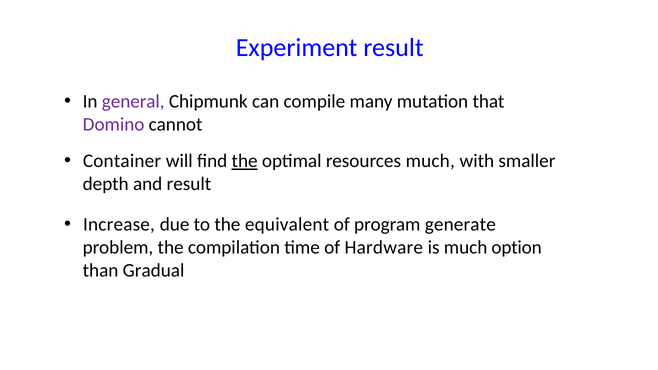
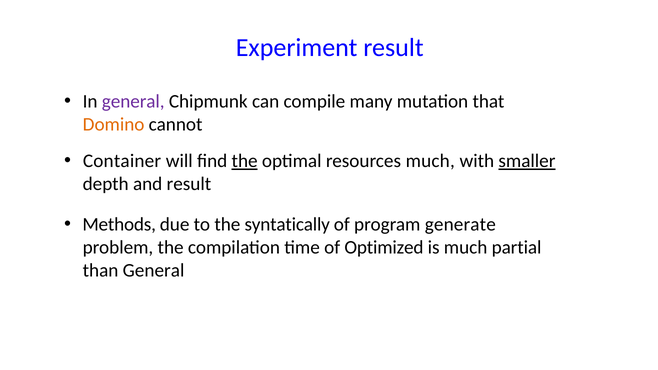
Domino colour: purple -> orange
smaller underline: none -> present
Increase: Increase -> Methods
equivalent: equivalent -> syntatically
Hardware: Hardware -> Optimized
option: option -> partial
than Gradual: Gradual -> General
